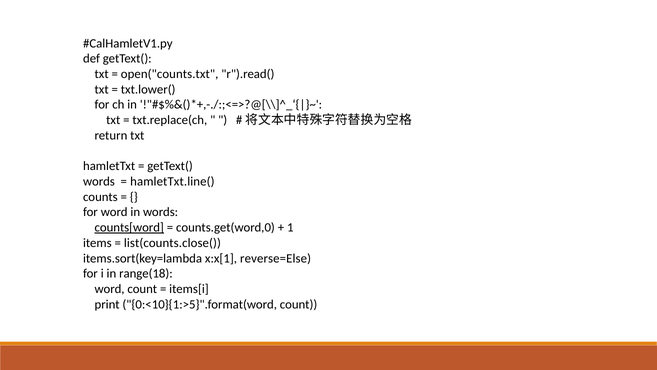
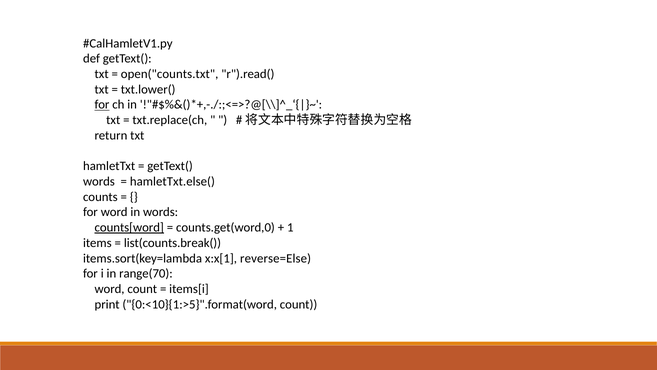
for at (102, 105) underline: none -> present
hamletTxt.line(: hamletTxt.line( -> hamletTxt.else(
list(counts.close(: list(counts.close( -> list(counts.break(
range(18: range(18 -> range(70
